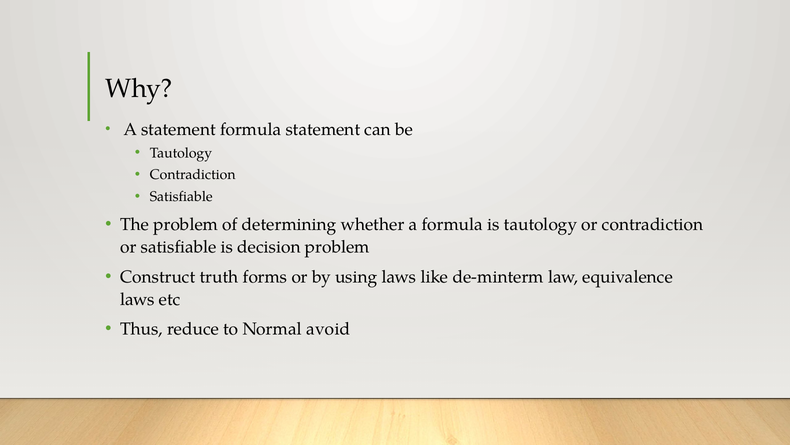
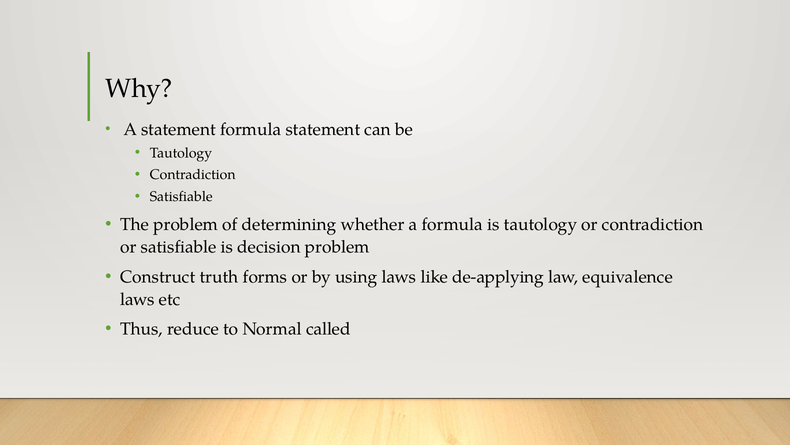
de-minterm: de-minterm -> de-applying
avoid: avoid -> called
